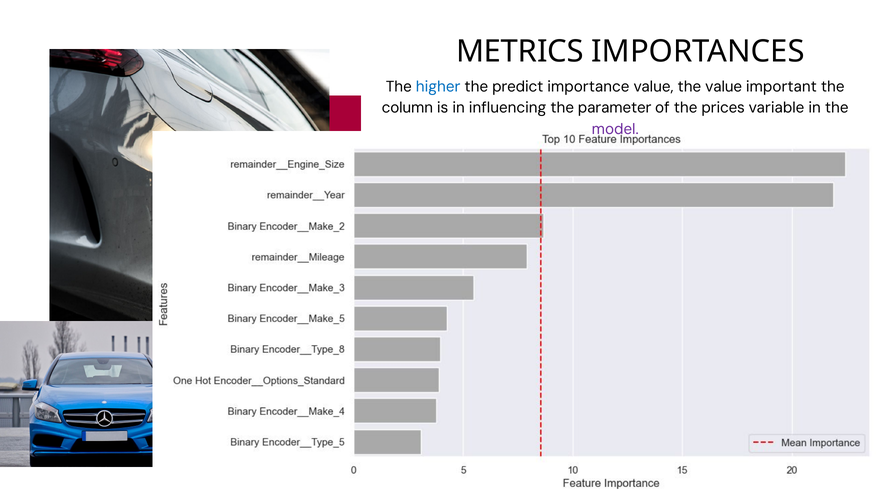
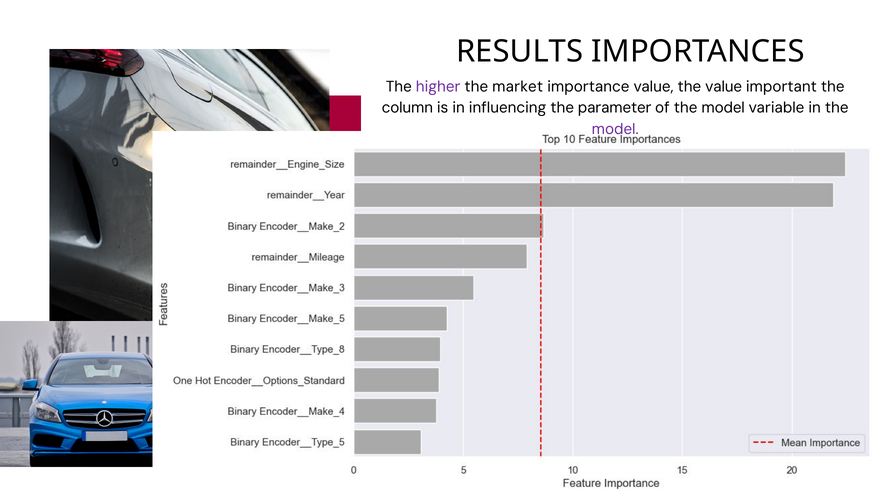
METRICS: METRICS -> RESULTS
higher colour: blue -> purple
predict: predict -> market
of the prices: prices -> model
